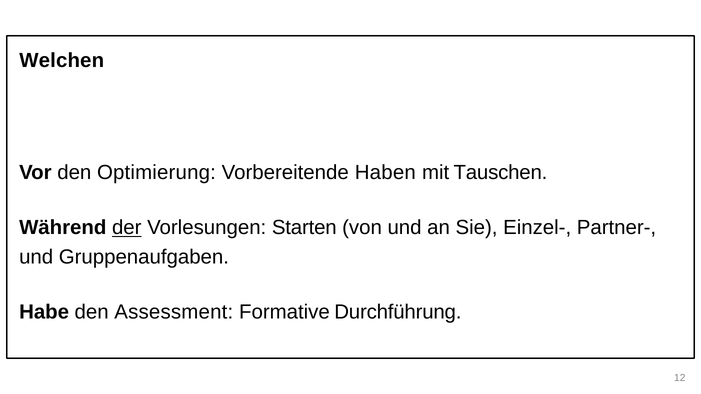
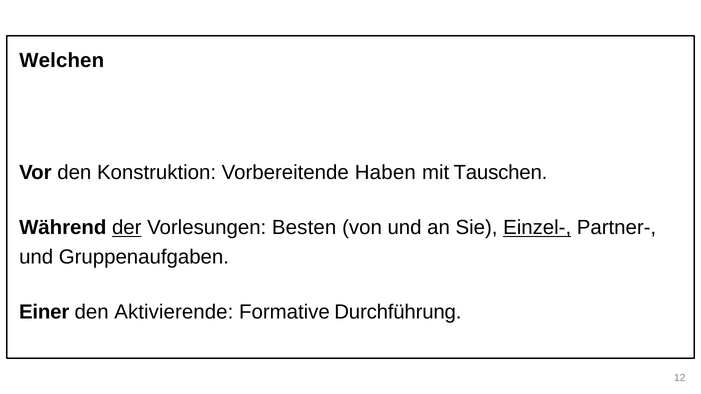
Optimierung: Optimierung -> Konstruktion
Starten: Starten -> Besten
Einzel- underline: none -> present
Habe: Habe -> Einer
Assessment: Assessment -> Aktivierende
